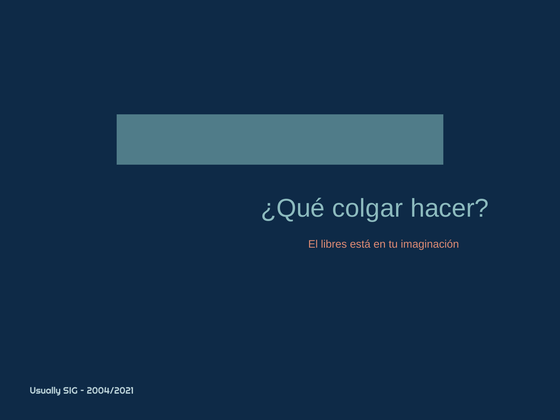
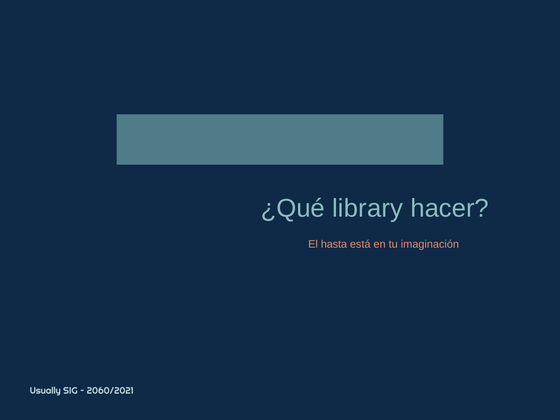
colgar: colgar -> library
libres: libres -> hasta
2004/2021: 2004/2021 -> 2060/2021
